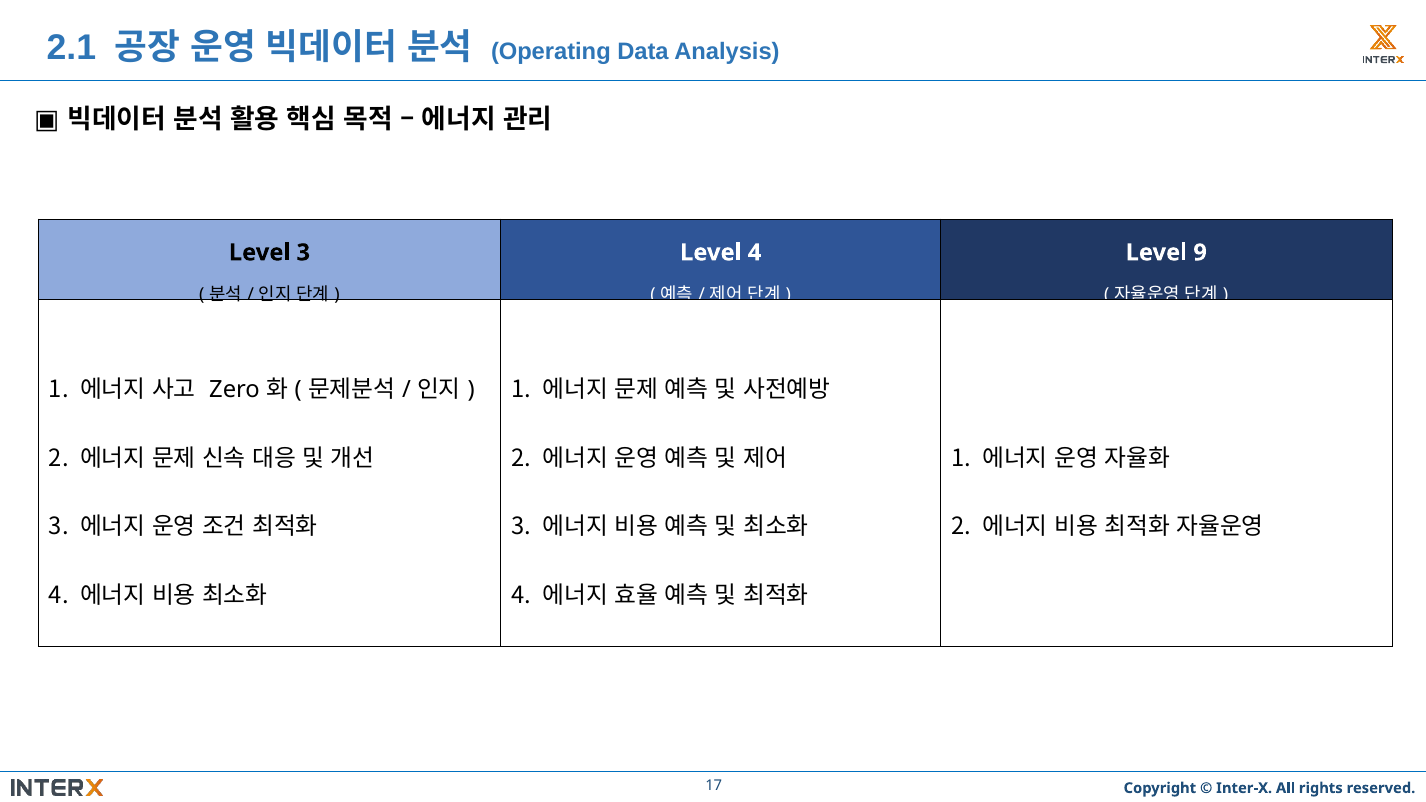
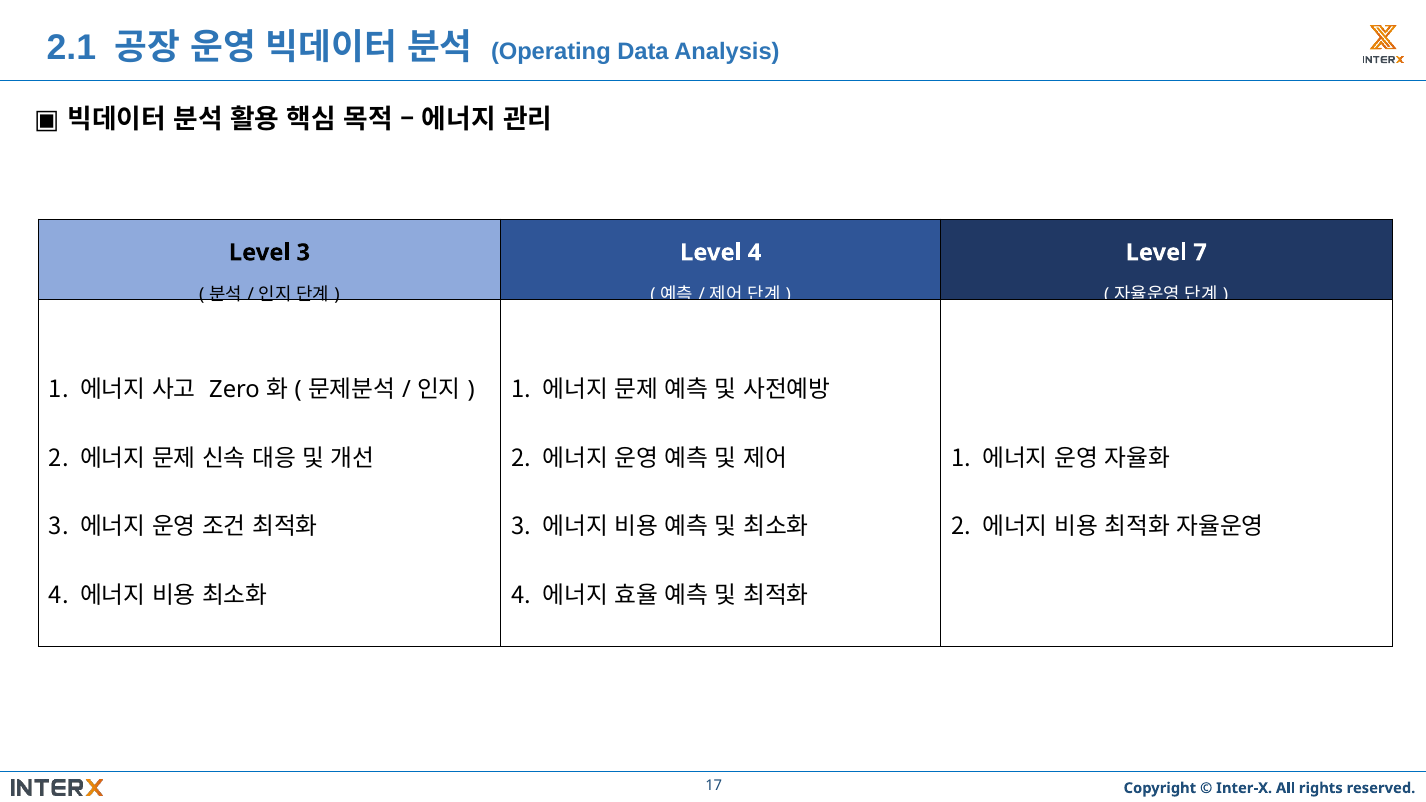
9: 9 -> 7
